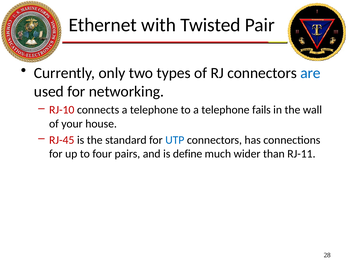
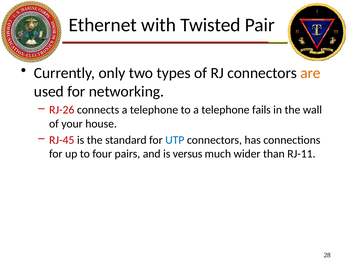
are colour: blue -> orange
RJ-10: RJ-10 -> RJ-26
define: define -> versus
